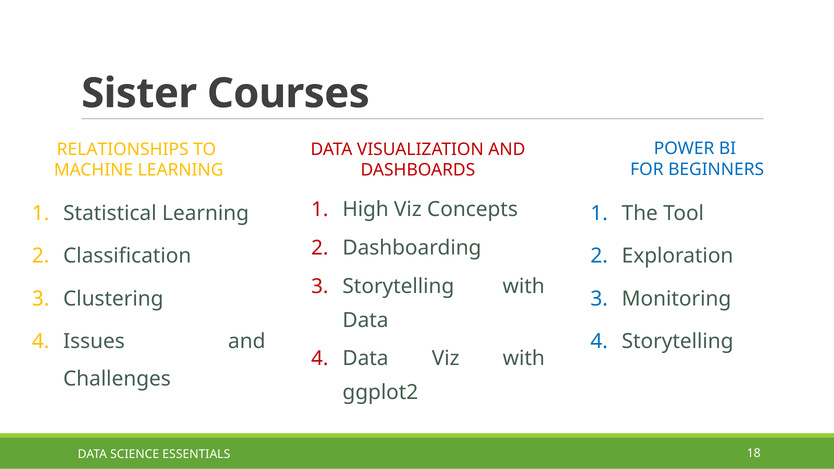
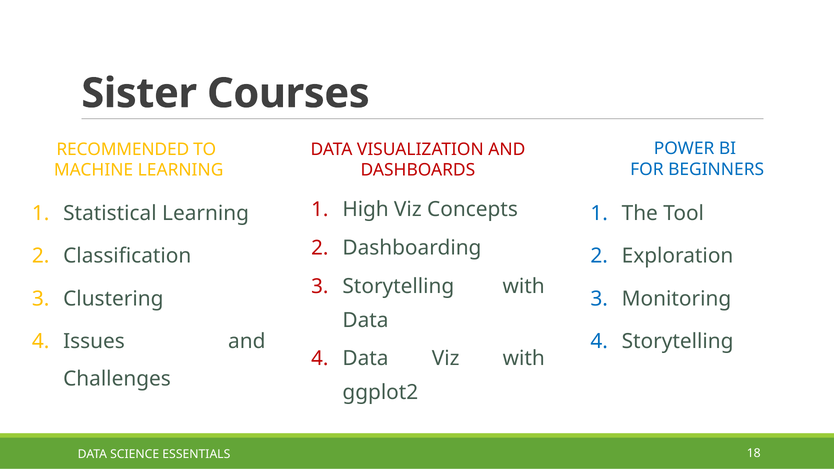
RELATIONSHIPS: RELATIONSHIPS -> RECOMMENDED
